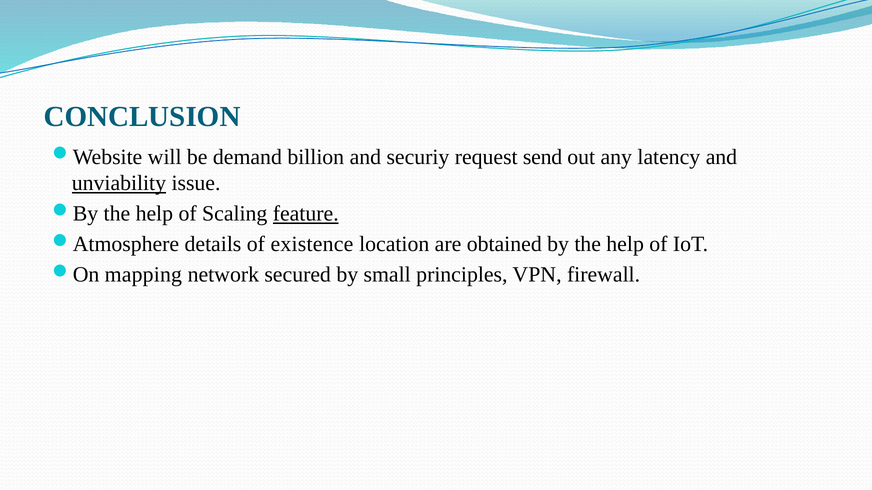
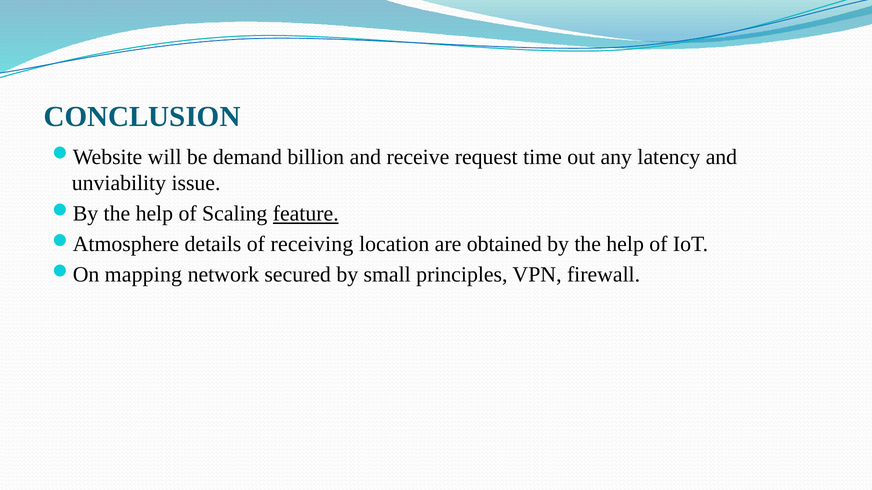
securiy: securiy -> receive
send: send -> time
unviability underline: present -> none
existence: existence -> receiving
